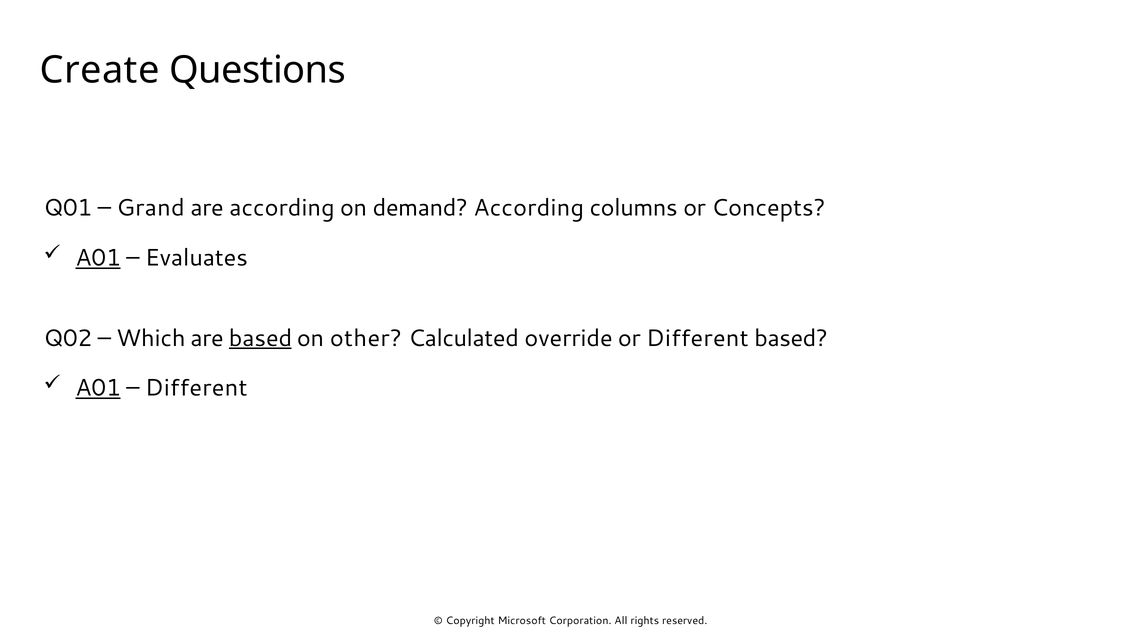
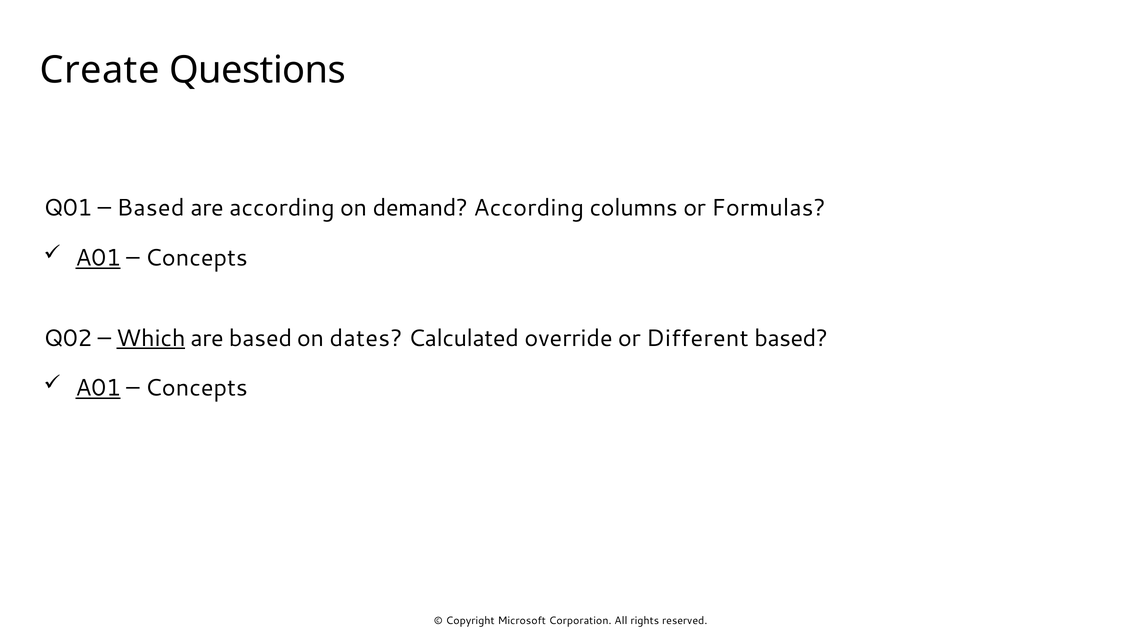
Grand at (151, 208): Grand -> Based
Concepts: Concepts -> Formulas
Evaluates at (196, 258): Evaluates -> Concepts
Which underline: none -> present
based at (260, 338) underline: present -> none
other: other -> dates
Different at (196, 388): Different -> Concepts
